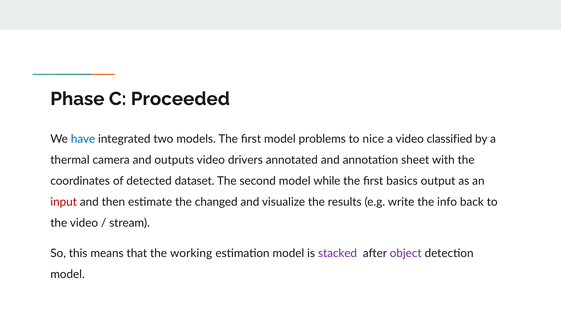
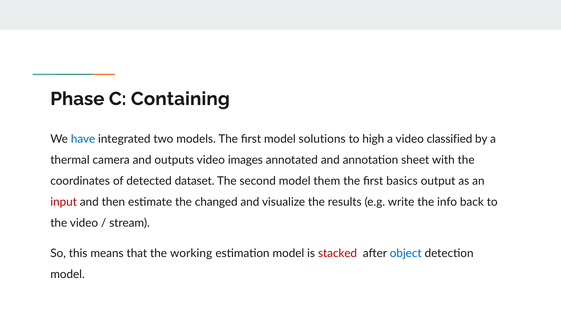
Proceeded: Proceeded -> Containing
problems: problems -> solutions
nice: nice -> high
drivers: drivers -> images
while: while -> them
stacked colour: purple -> red
object colour: purple -> blue
